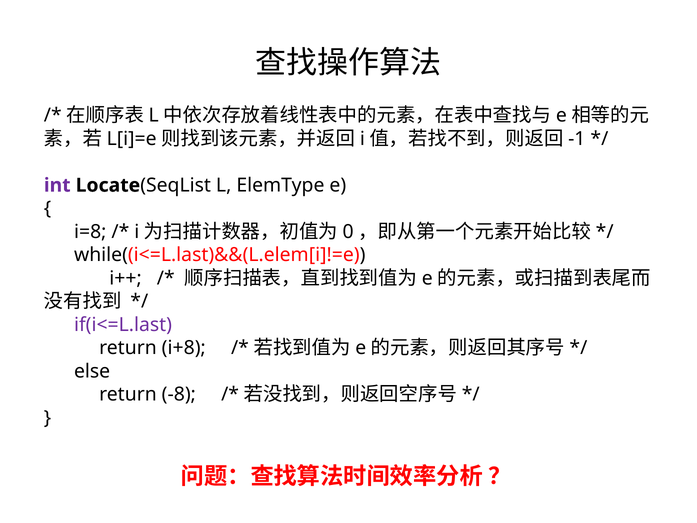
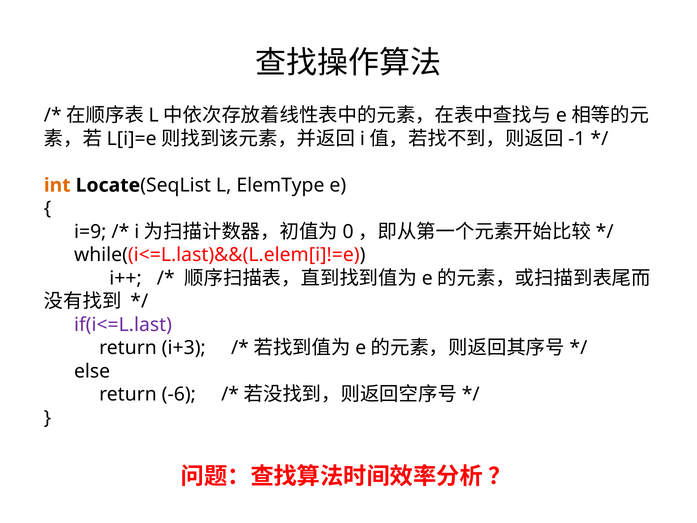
int colour: purple -> orange
i=8: i=8 -> i=9
i+8: i+8 -> i+3
-8: -8 -> -6
